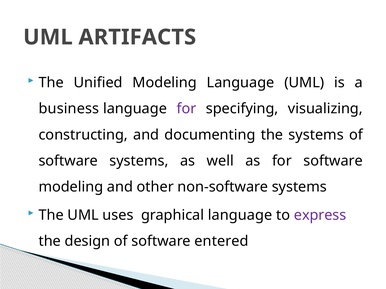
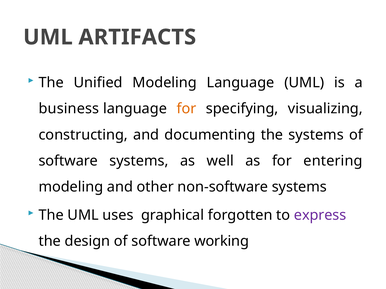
for at (186, 109) colour: purple -> orange
for software: software -> entering
graphical language: language -> forgotten
entered: entered -> working
